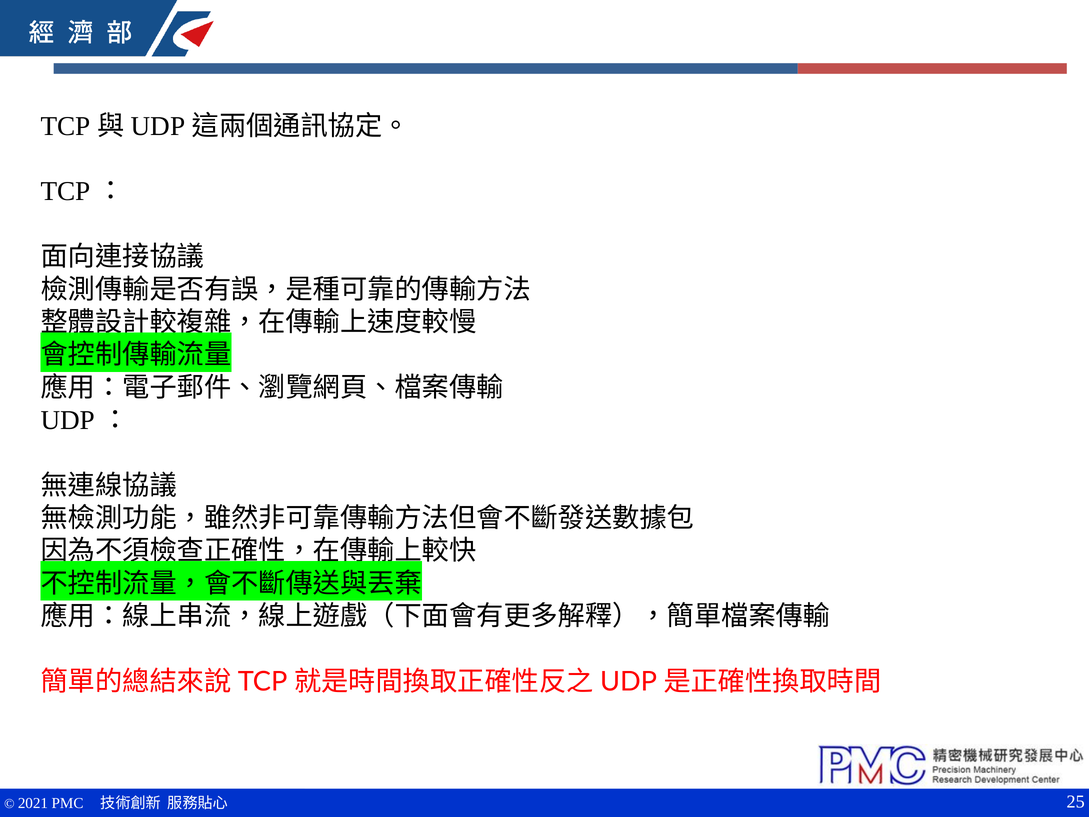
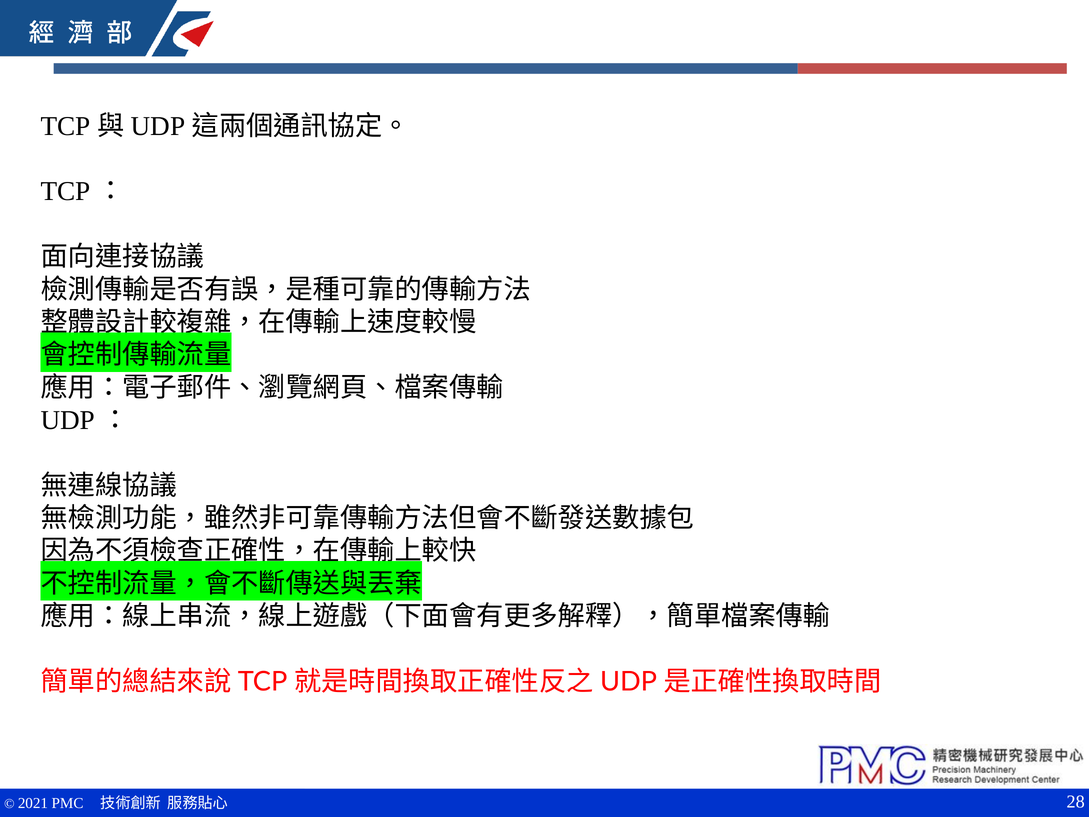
25: 25 -> 28
